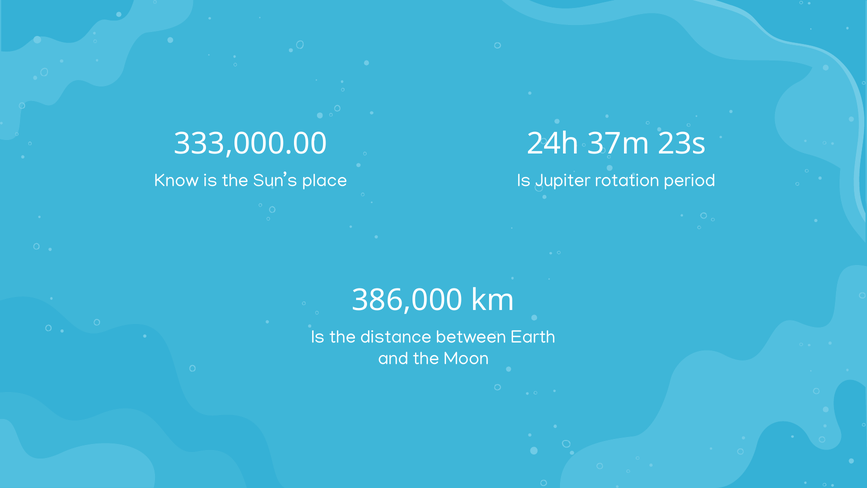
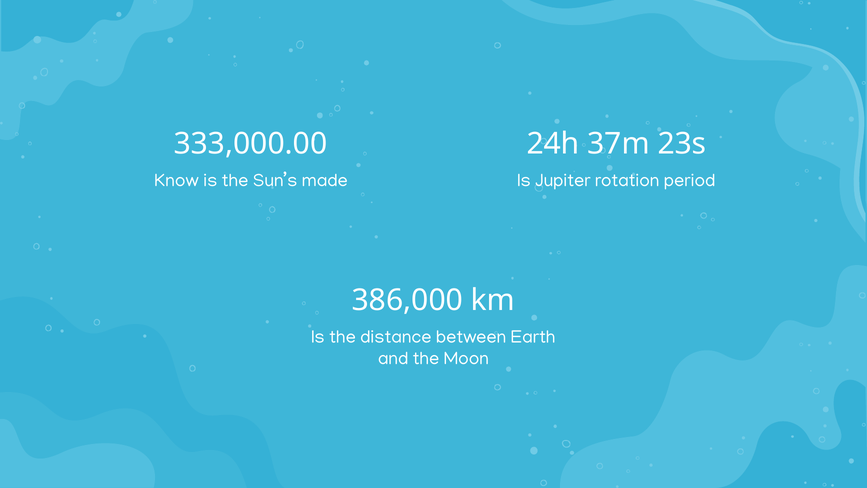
place: place -> made
